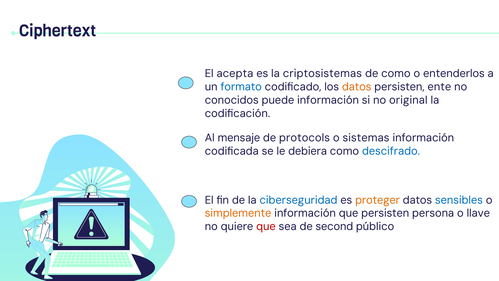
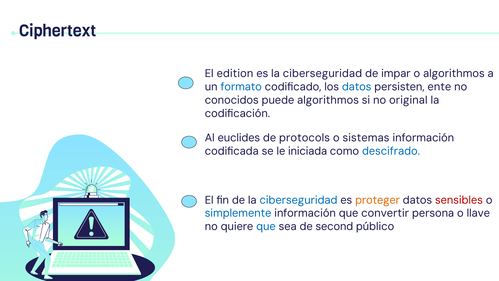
acepta: acepta -> edition
es la criptosistemas: criptosistemas -> ciberseguridad
de como: como -> impar
o entenderlos: entenderlos -> algorithmos
datos at (357, 87) colour: orange -> blue
puede información: información -> algorithmos
mensaje: mensaje -> euclides
debiera: debiera -> iniciada
sensibles colour: blue -> red
simplemente colour: orange -> blue
que persisten: persisten -> convertir
que at (266, 226) colour: red -> blue
